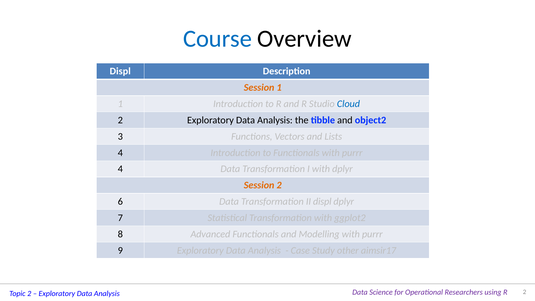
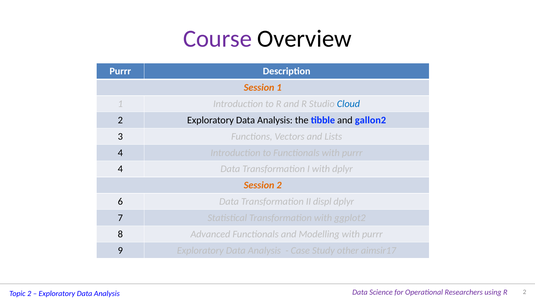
Course colour: blue -> purple
Displ at (120, 71): Displ -> Purrr
object2: object2 -> gallon2
